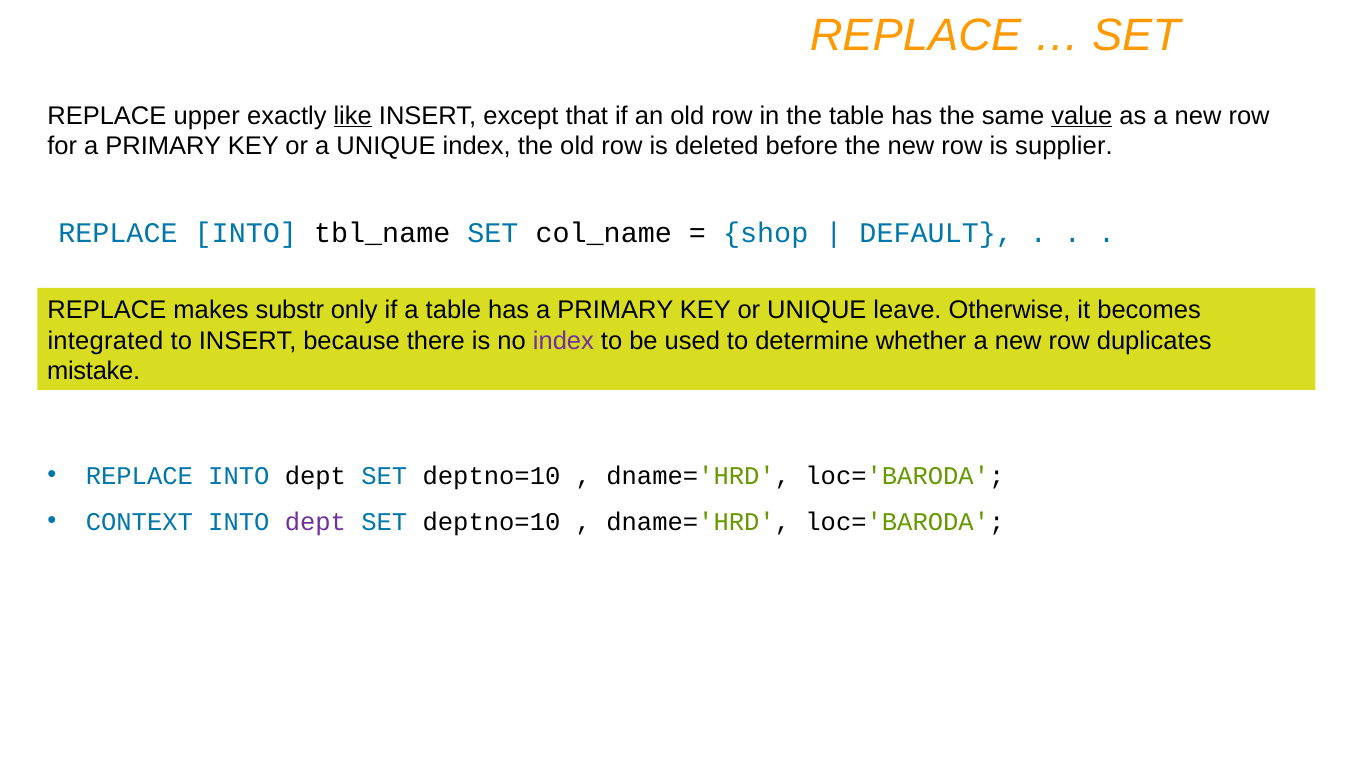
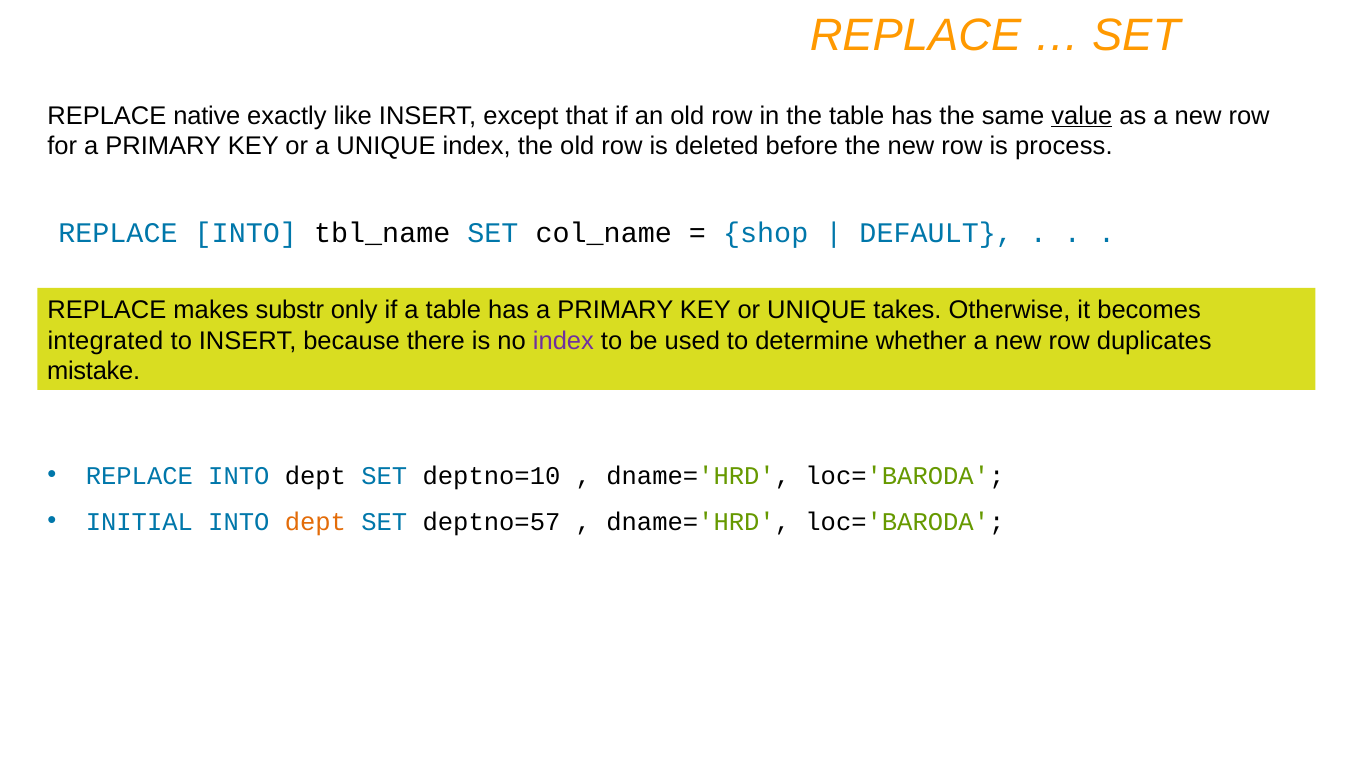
upper: upper -> native
like underline: present -> none
supplier: supplier -> process
leave: leave -> takes
CONTEXT: CONTEXT -> INITIAL
dept at (315, 521) colour: purple -> orange
deptno=10 at (492, 521): deptno=10 -> deptno=57
